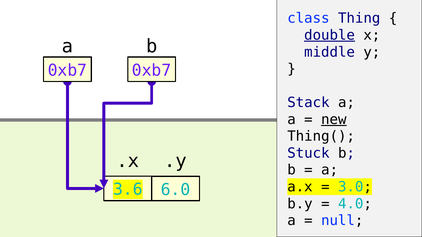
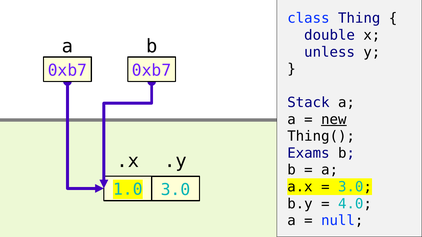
double underline: present -> none
middle: middle -> unless
Stuck: Stuck -> Exams
3.6: 3.6 -> 1.0
6.0 at (176, 190): 6.0 -> 3.0
